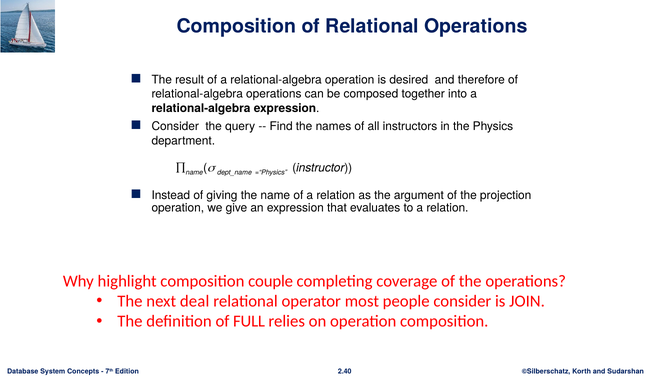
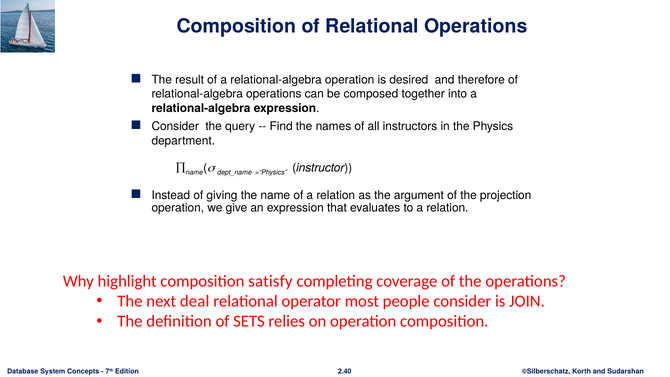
couple: couple -> satisfy
FULL: FULL -> SETS
